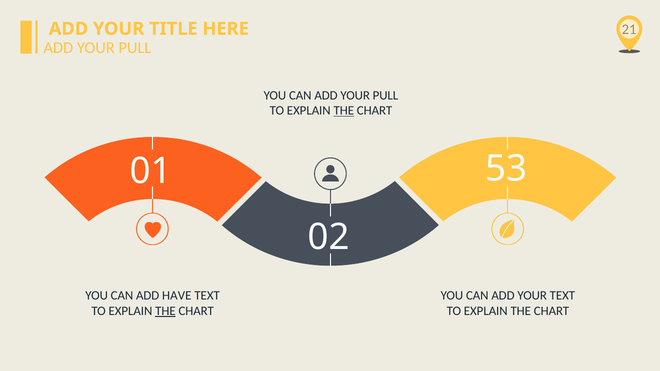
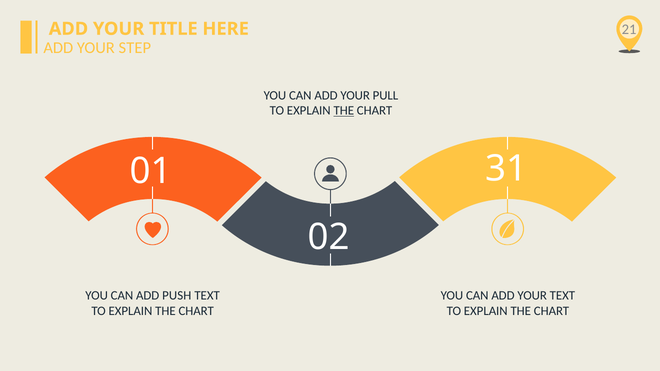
PULL at (135, 48): PULL -> STEP
53: 53 -> 31
HAVE: HAVE -> PUSH
THE at (165, 311) underline: present -> none
